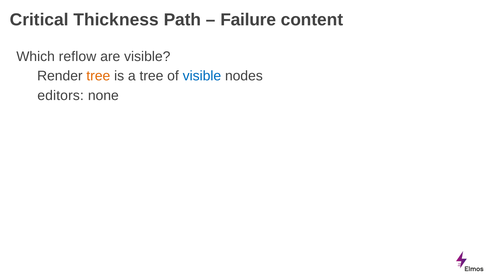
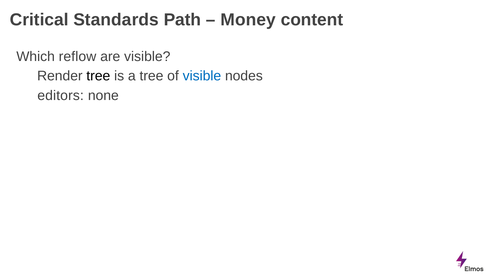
Thickness: Thickness -> Standards
Failure: Failure -> Money
tree at (98, 76) colour: orange -> black
